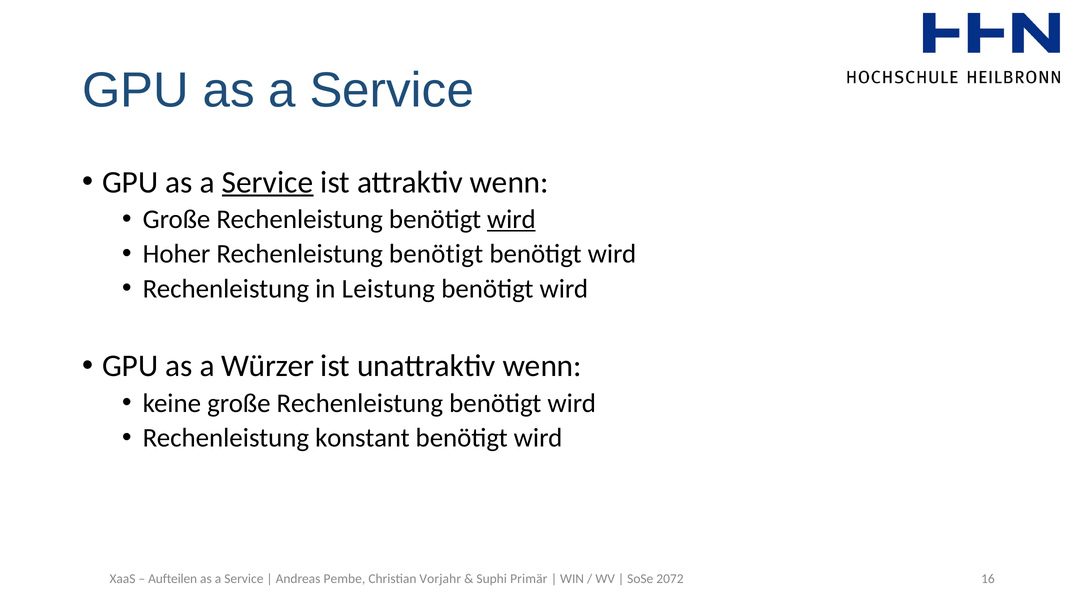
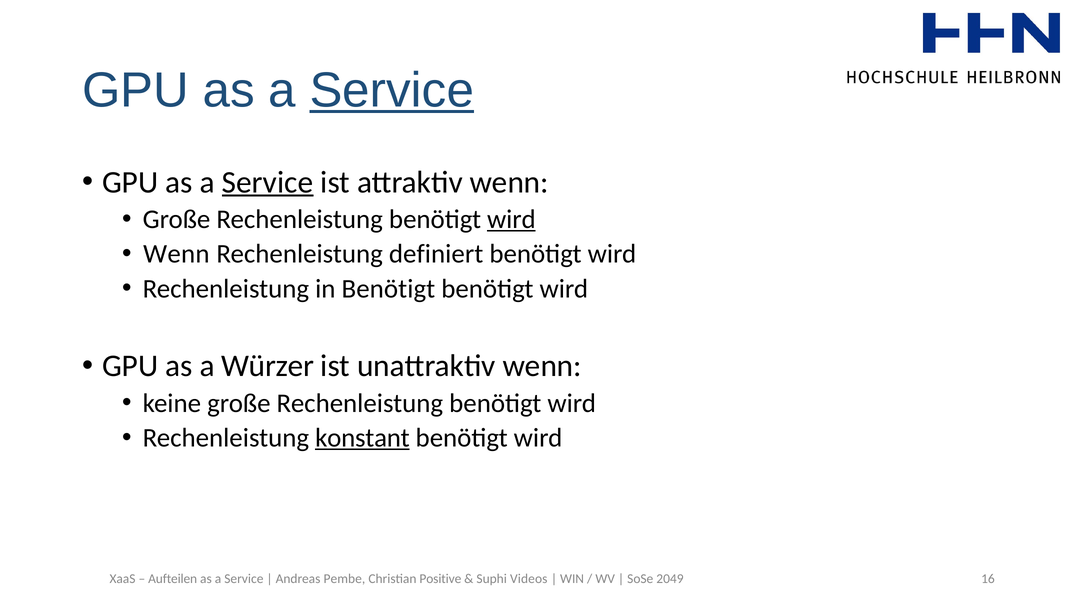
Service at (392, 90) underline: none -> present
Hoher at (177, 254): Hoher -> Wenn
benötigt at (436, 254): benötigt -> definiert
in Leistung: Leistung -> Benötigt
konstant underline: none -> present
Vorjahr: Vorjahr -> Positive
Primär: Primär -> Videos
2072: 2072 -> 2049
